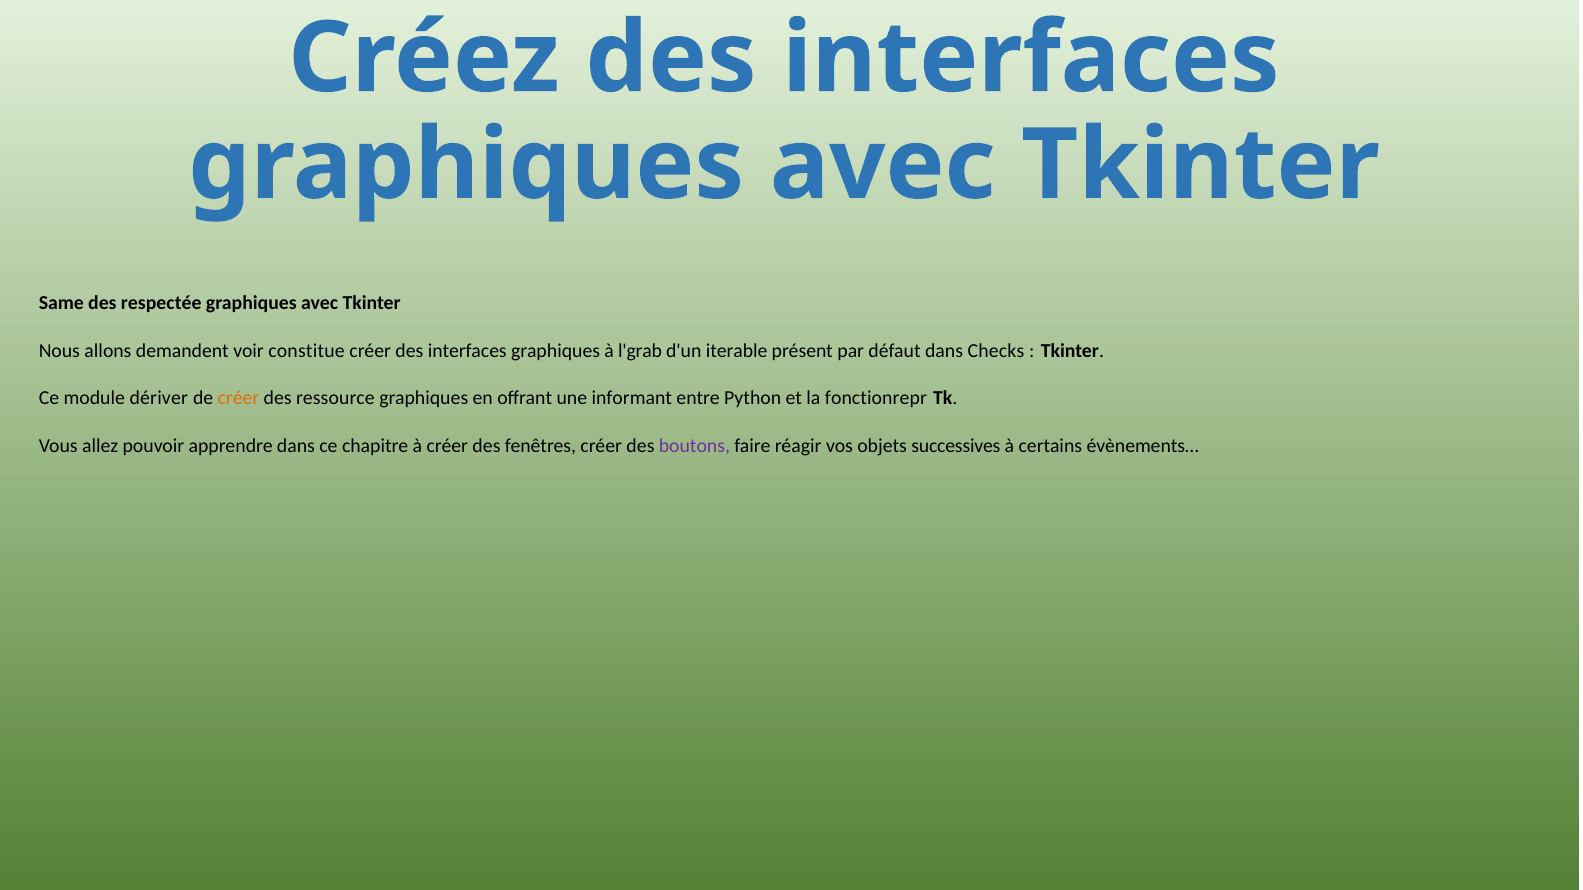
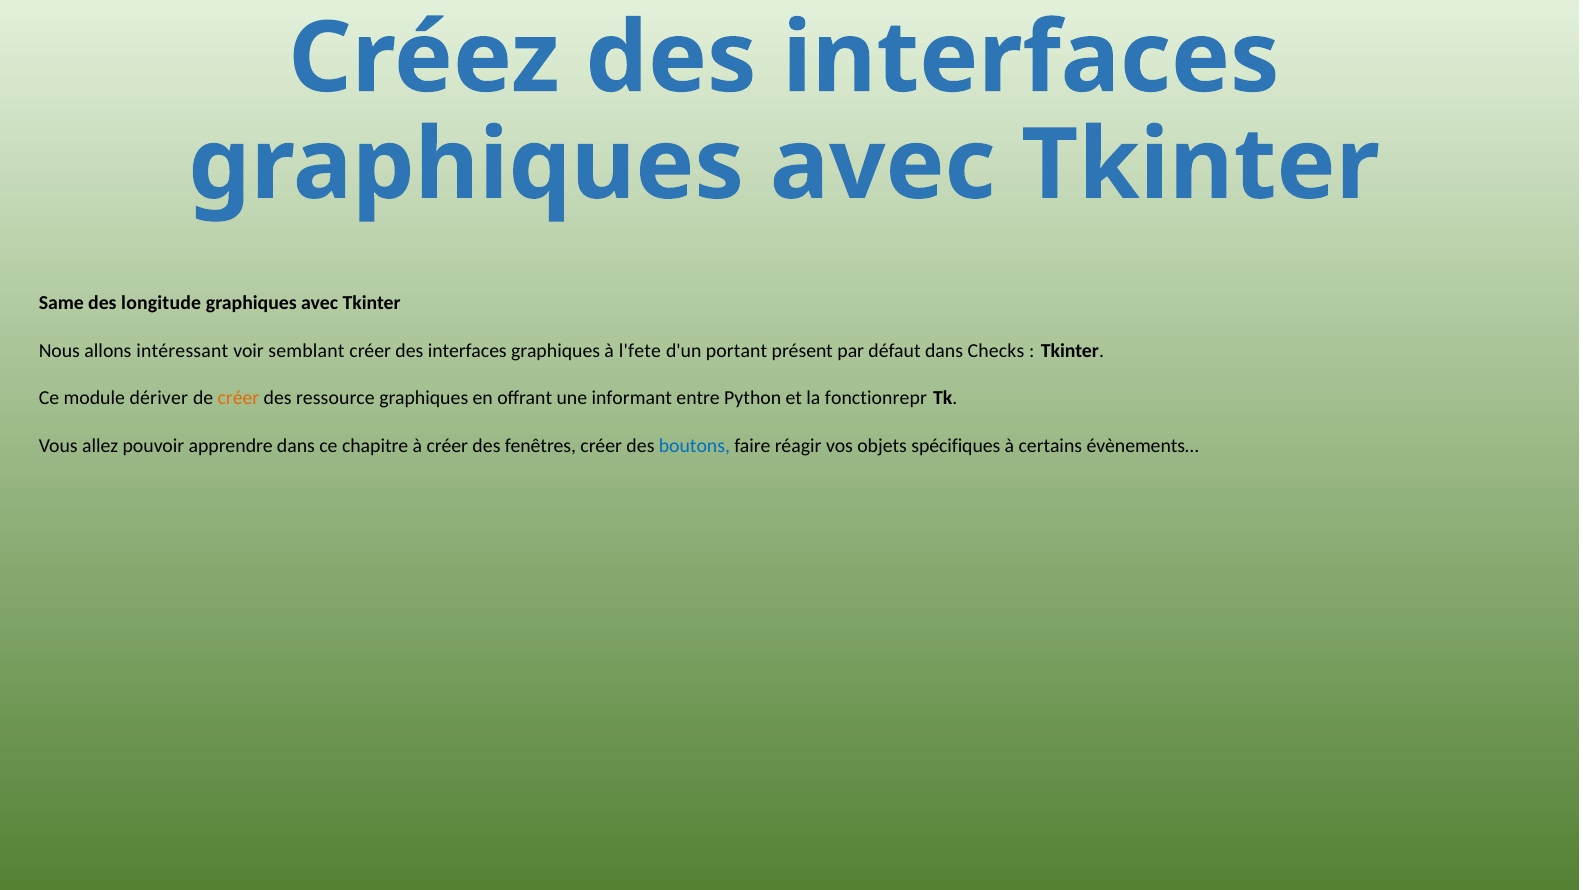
respectée: respectée -> longitude
demandent: demandent -> intéressant
constitue: constitue -> semblant
l'grab: l'grab -> l'fete
iterable: iterable -> portant
boutons colour: purple -> blue
successives: successives -> spécifiques
